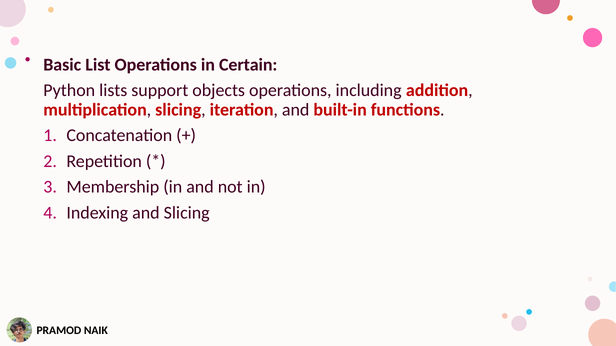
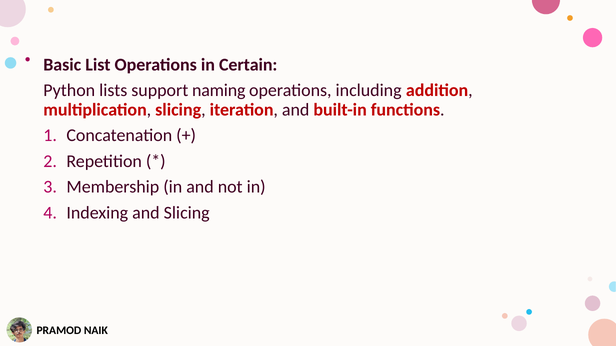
objects: objects -> naming
